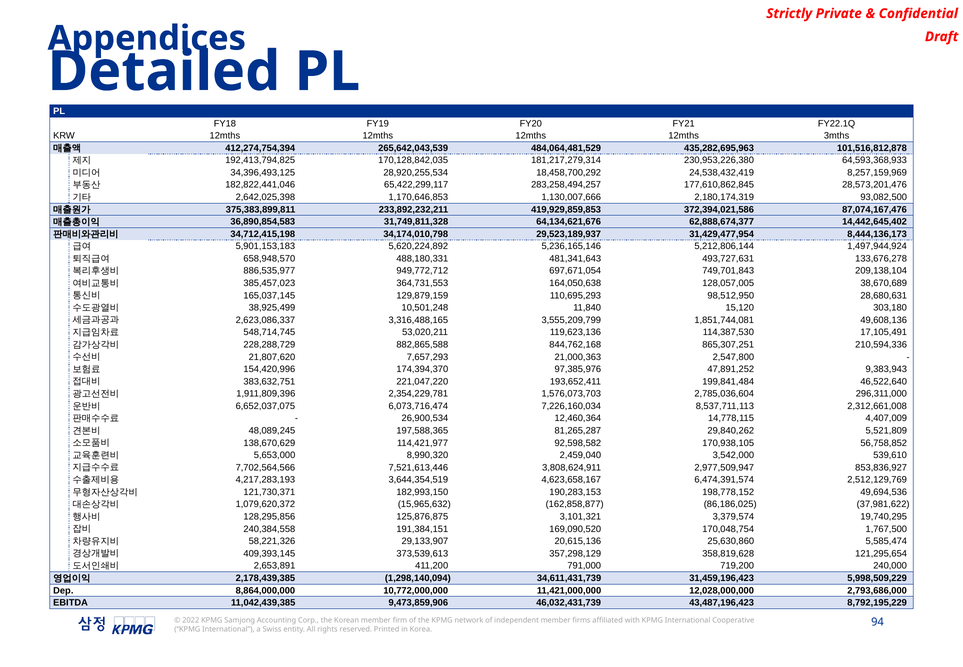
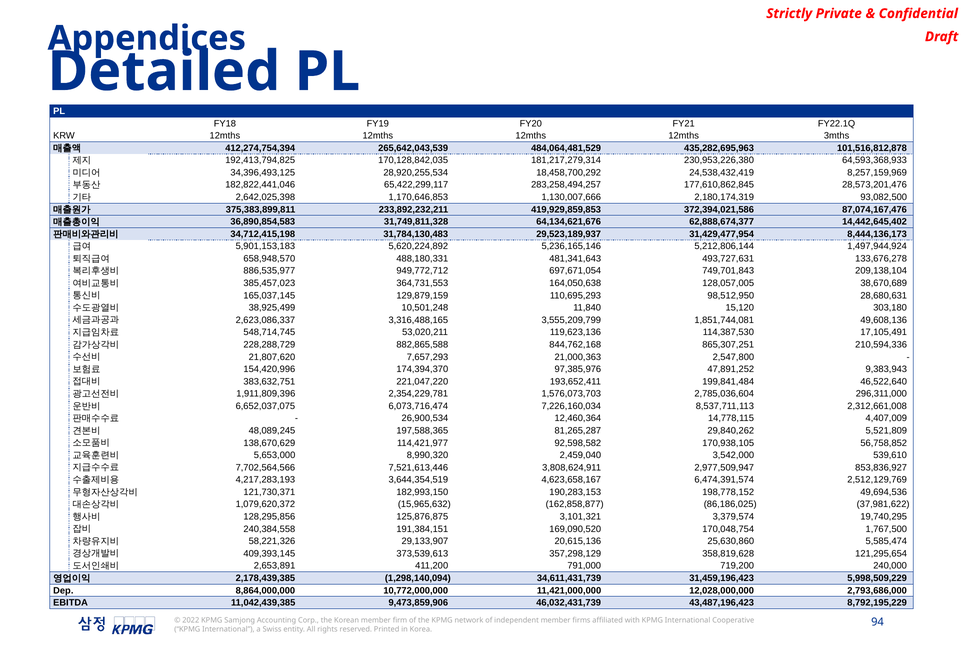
34,174,010,798: 34,174,010,798 -> 31,784,130,483
